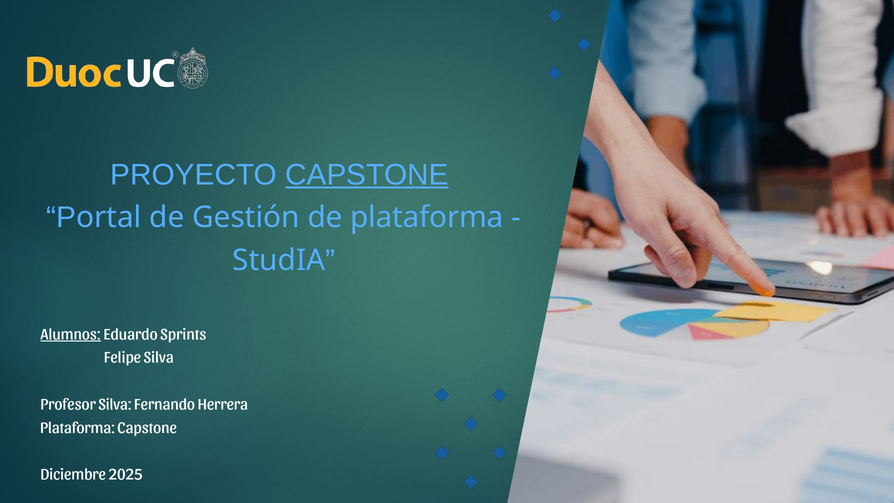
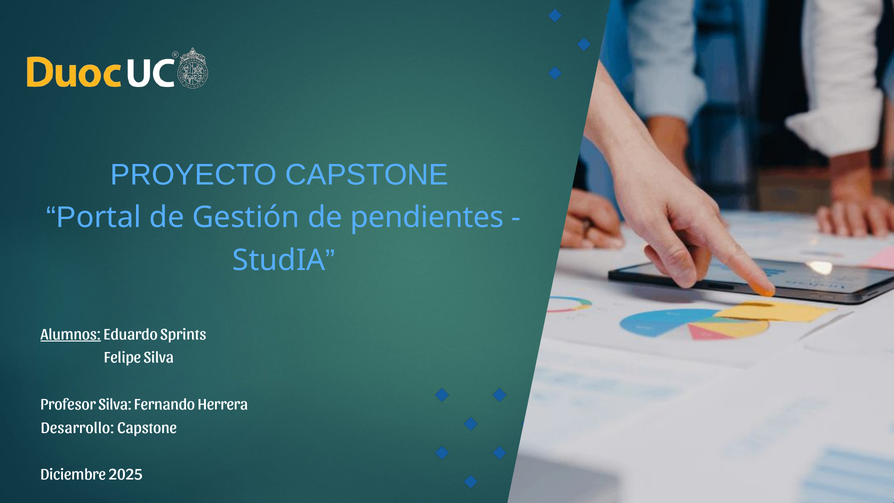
CAPSTONE at (367, 175) underline: present -> none
de plataforma: plataforma -> pendientes
Plataforma at (78, 428): Plataforma -> Desarrollo
